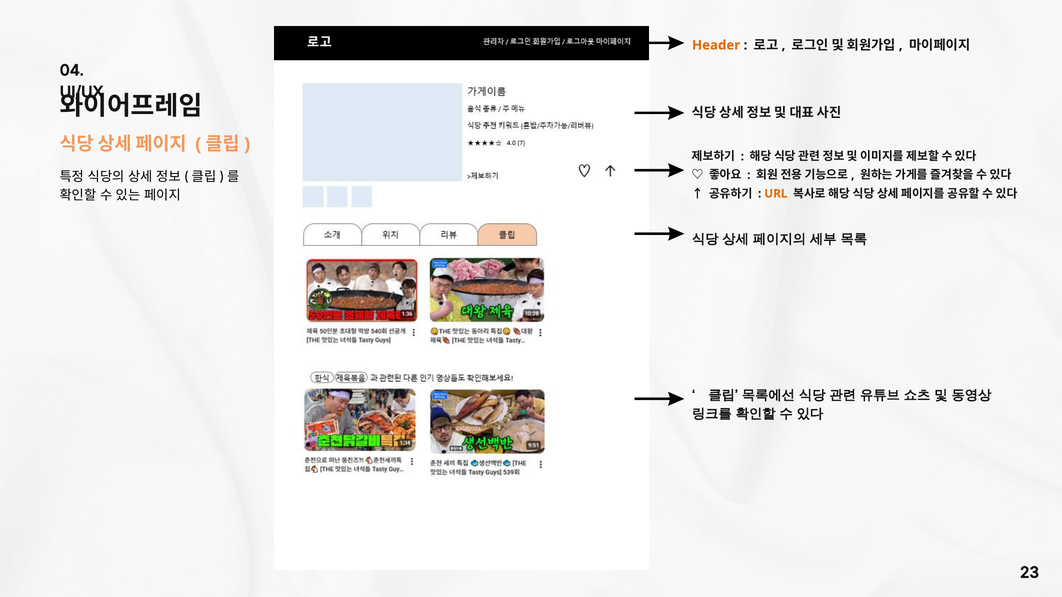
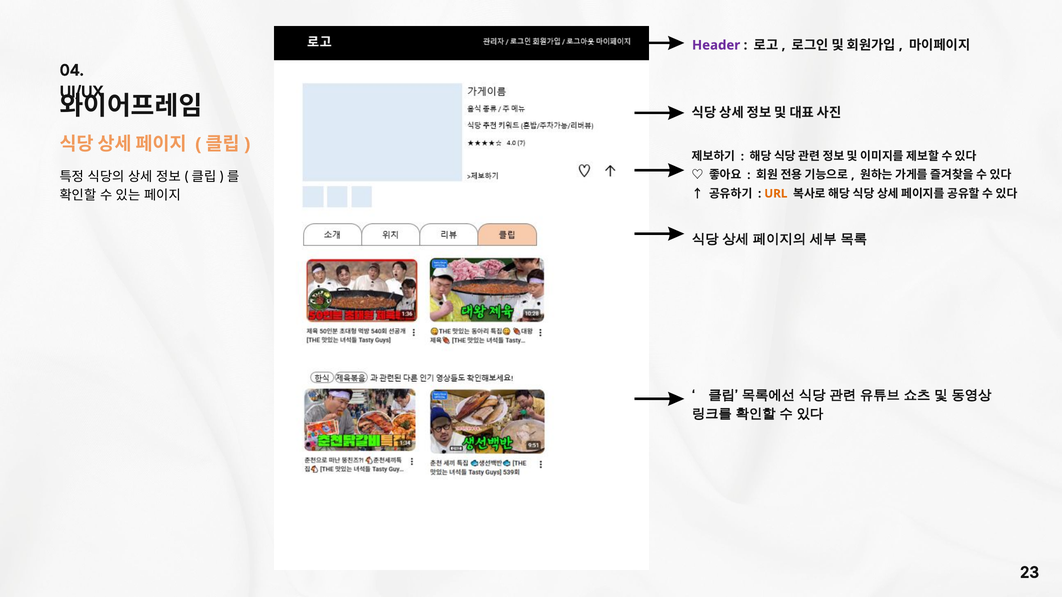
Header colour: orange -> purple
